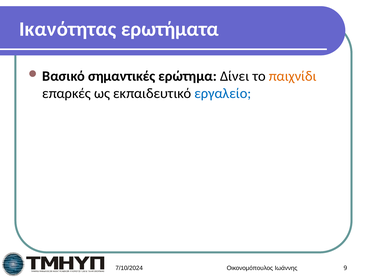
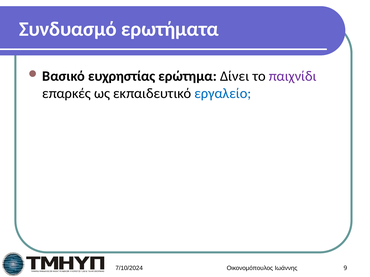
Ικανότητας: Ικανότητας -> Συνδυασμό
σημαντικές: σημαντικές -> ευχρηστίας
παιχνίδι colour: orange -> purple
